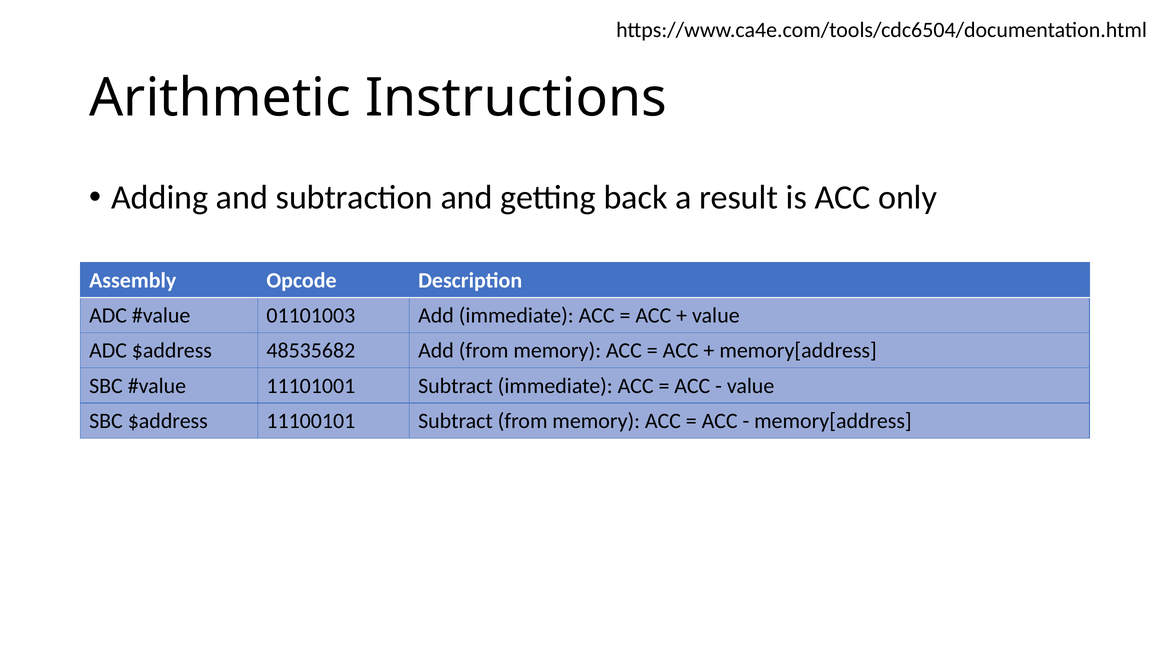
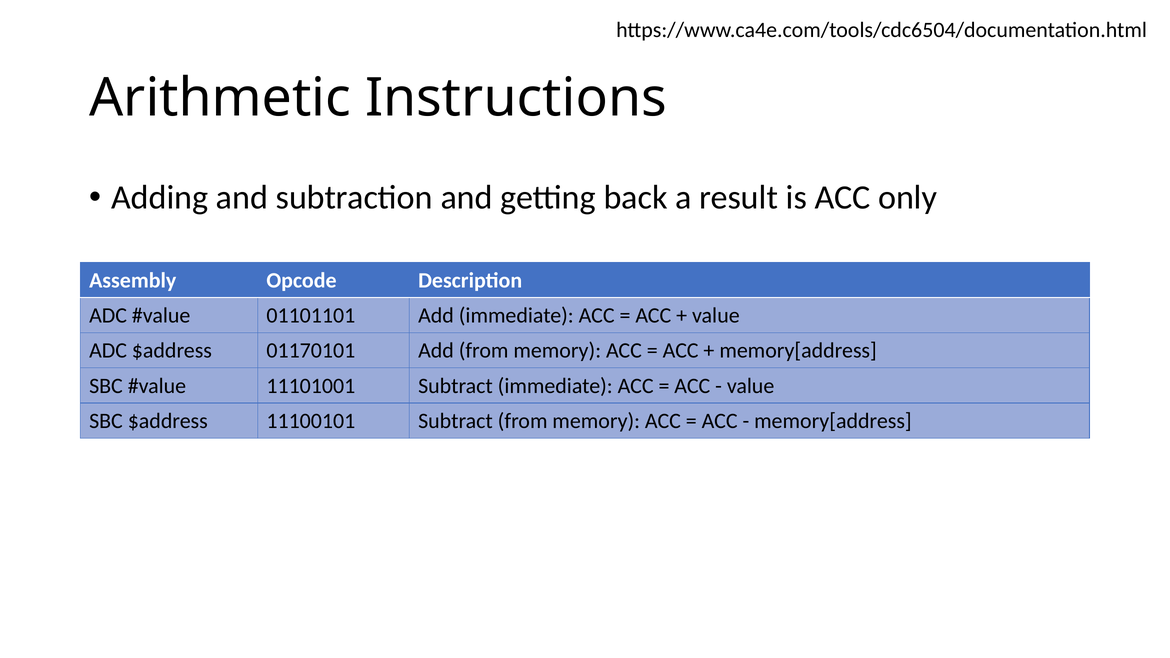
01101003: 01101003 -> 01101101
48535682: 48535682 -> 01170101
